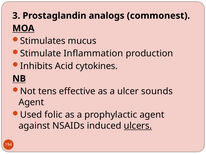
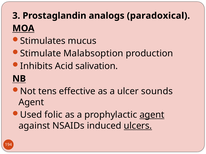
commonest: commonest -> paradoxical
Inflammation: Inflammation -> Malabsoption
cytokines: cytokines -> salivation
agent at (152, 115) underline: none -> present
